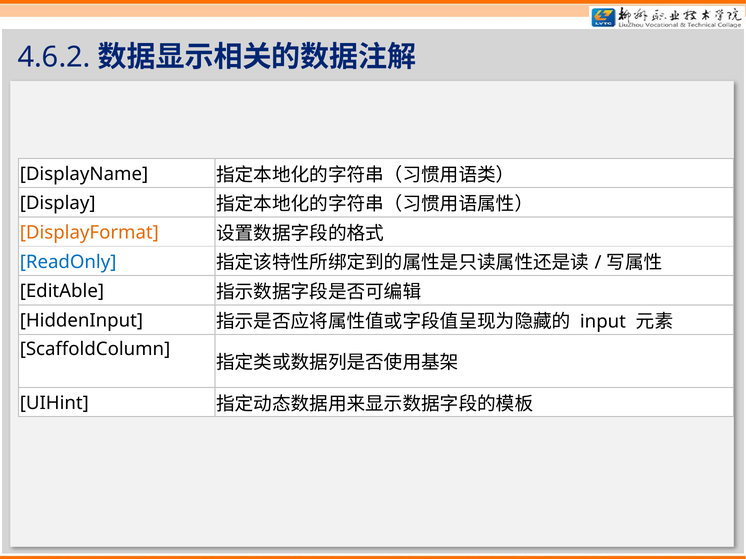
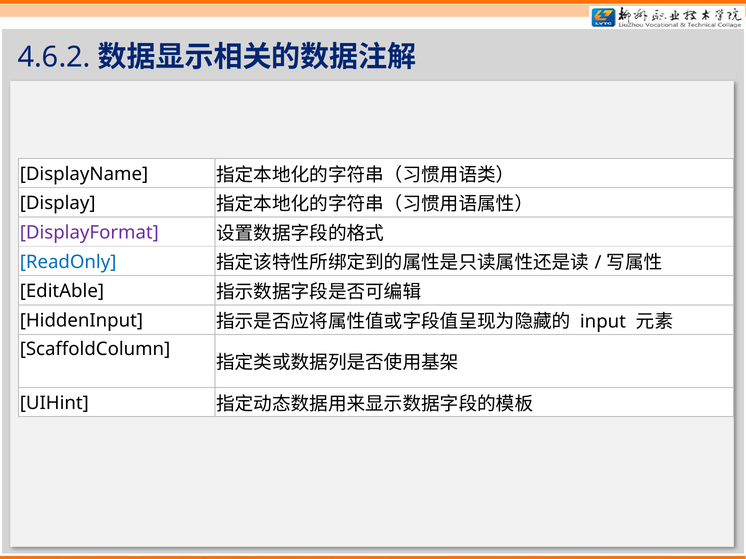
DisplayFormat colour: orange -> purple
